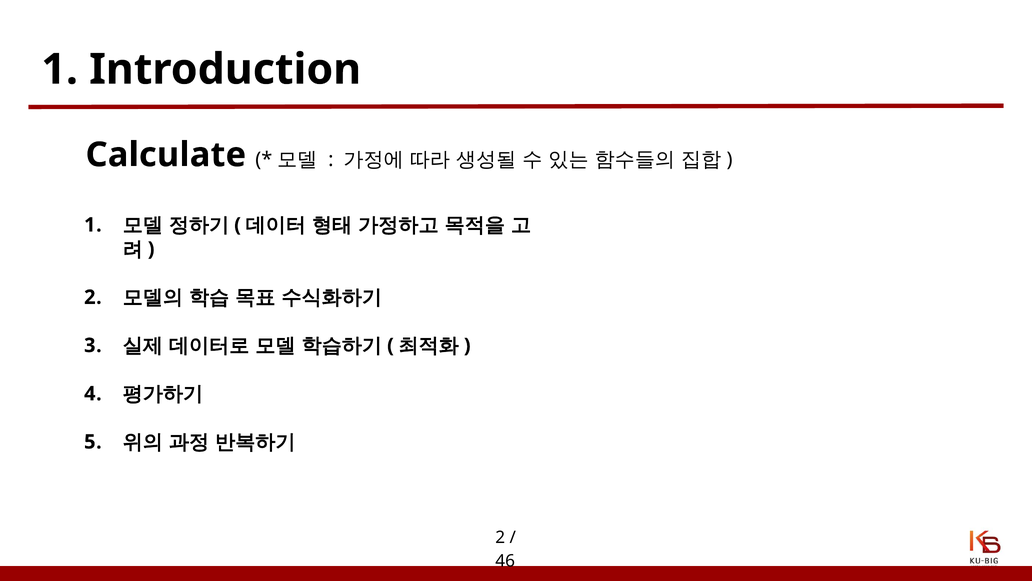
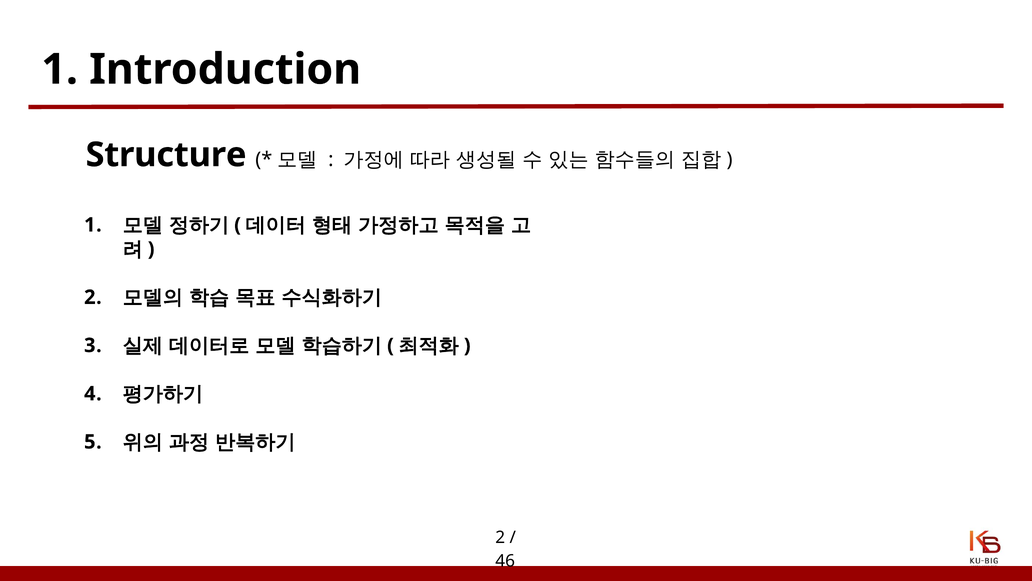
Calculate: Calculate -> Structure
